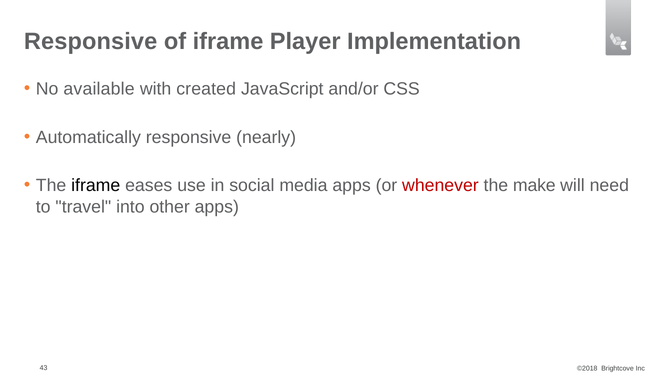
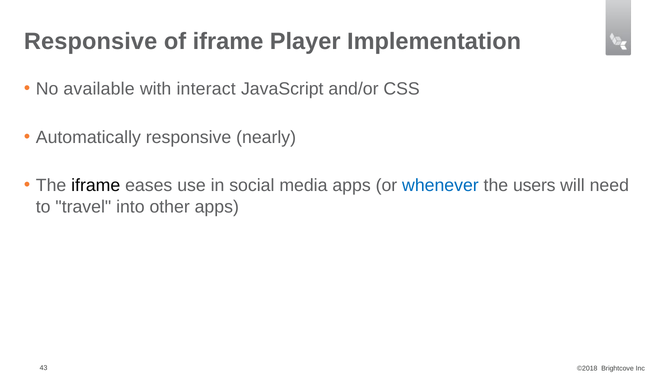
created: created -> interact
whenever colour: red -> blue
make: make -> users
